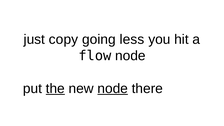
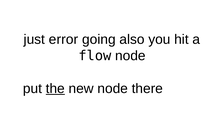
copy: copy -> error
less: less -> also
node at (113, 89) underline: present -> none
